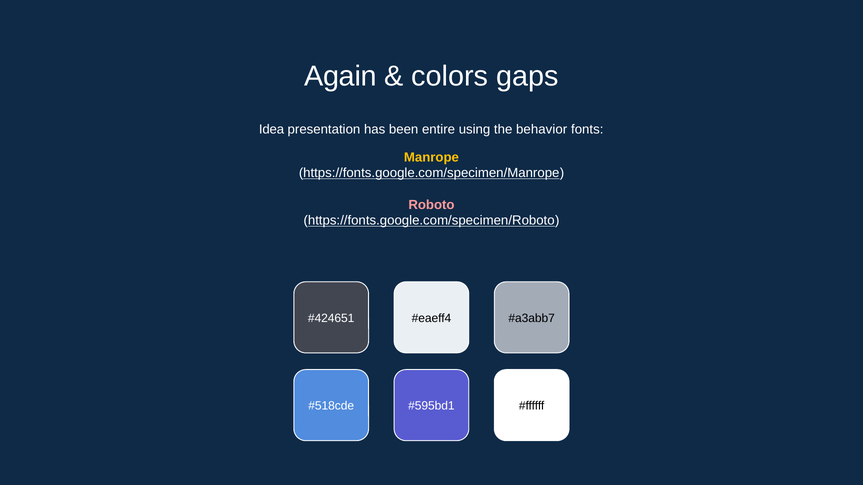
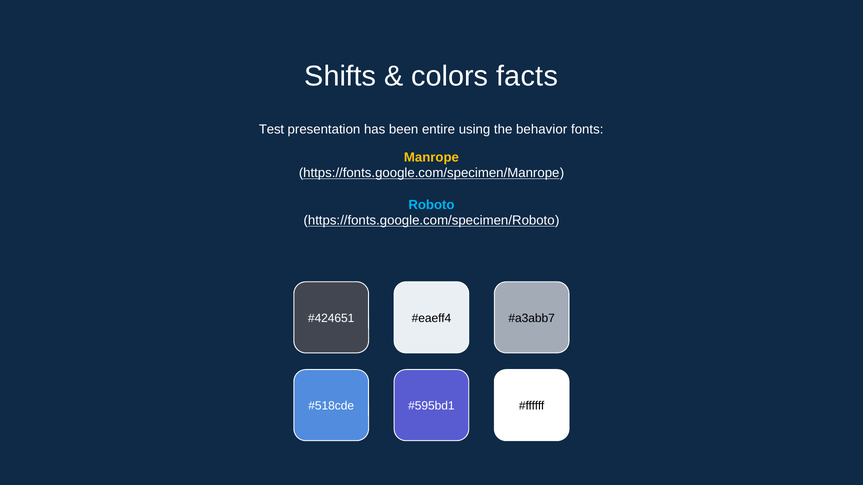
Again: Again -> Shifts
gaps: gaps -> facts
Idea: Idea -> Test
Roboto colour: pink -> light blue
